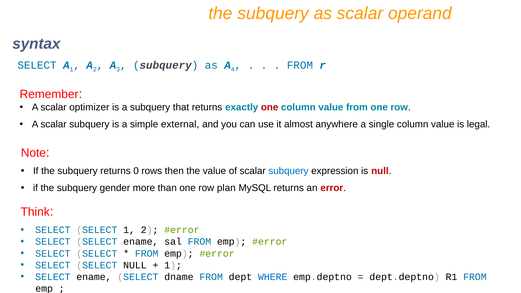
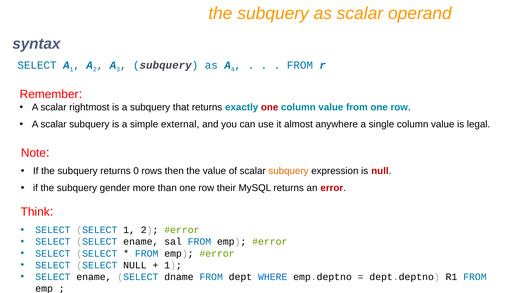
optimizer: optimizer -> rightmost
subquery at (288, 171) colour: blue -> orange
plan: plan -> their
